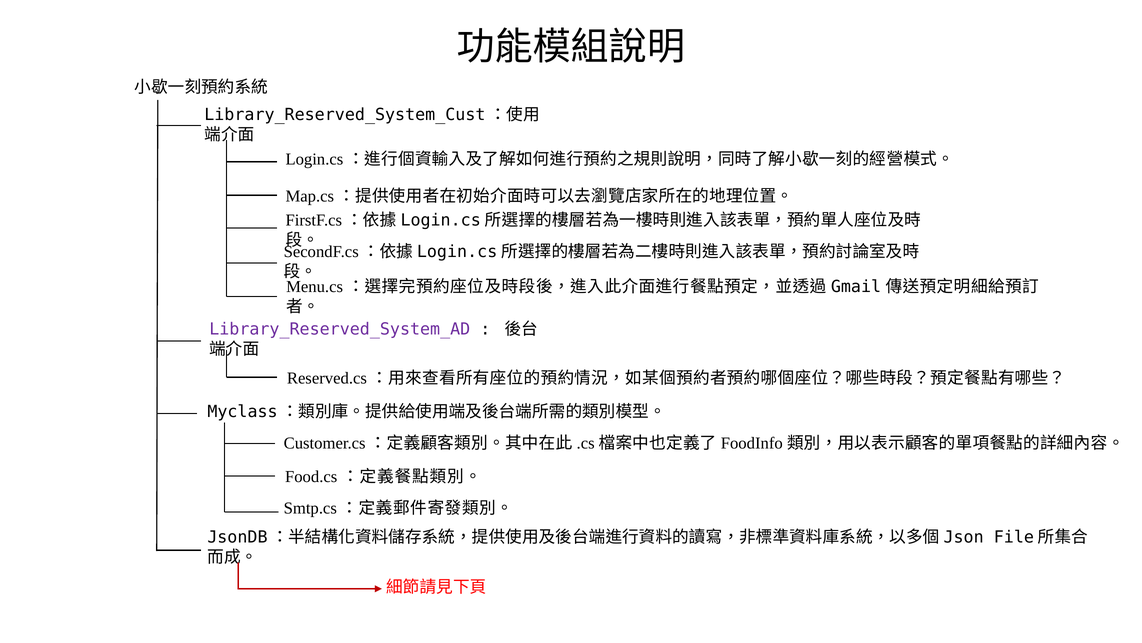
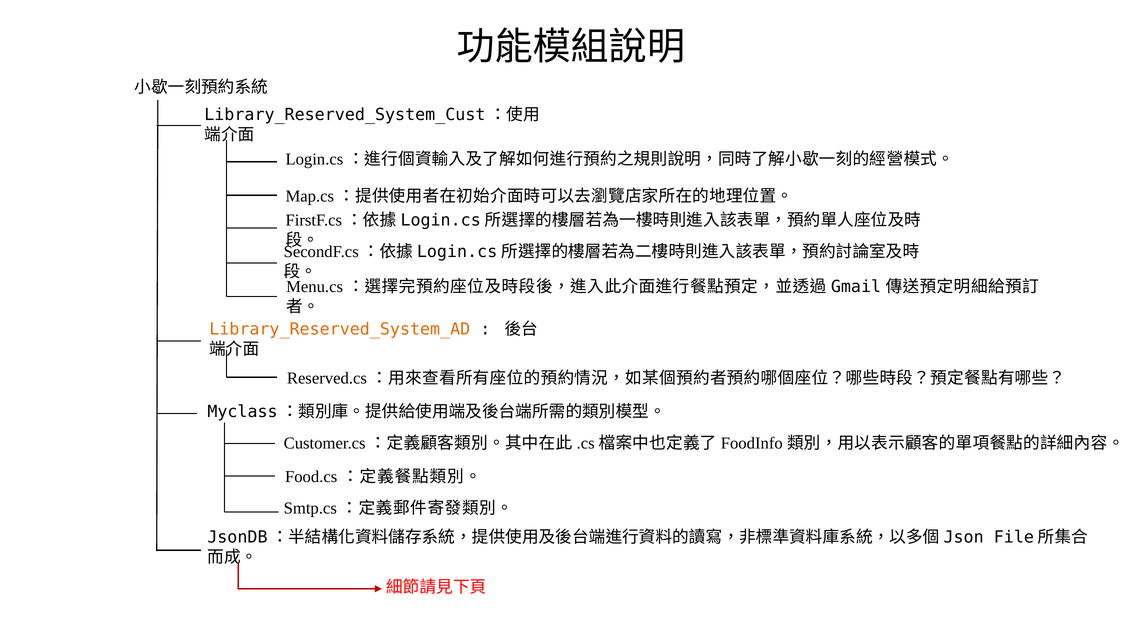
Library_Reserved_System_AD colour: purple -> orange
